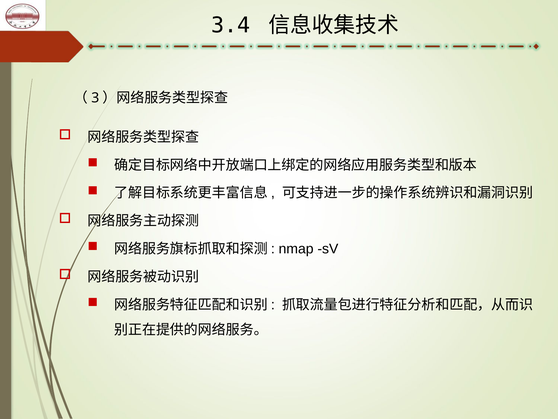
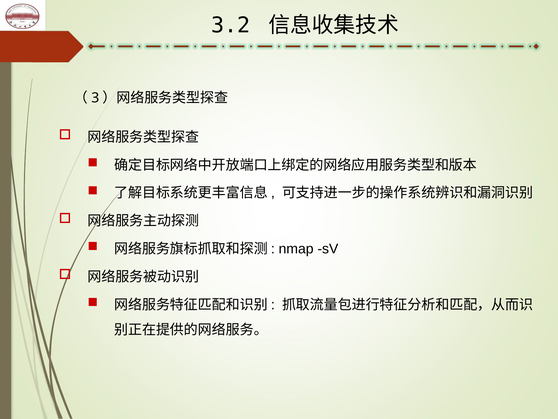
3.4: 3.4 -> 3.2
